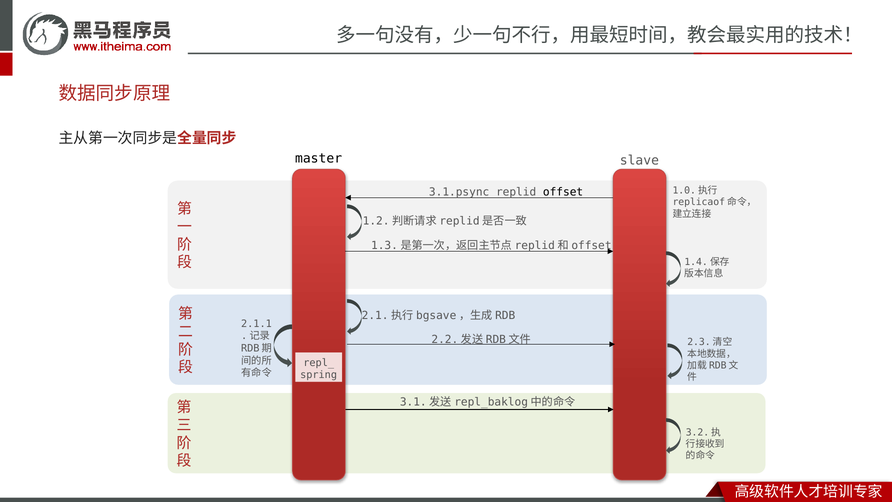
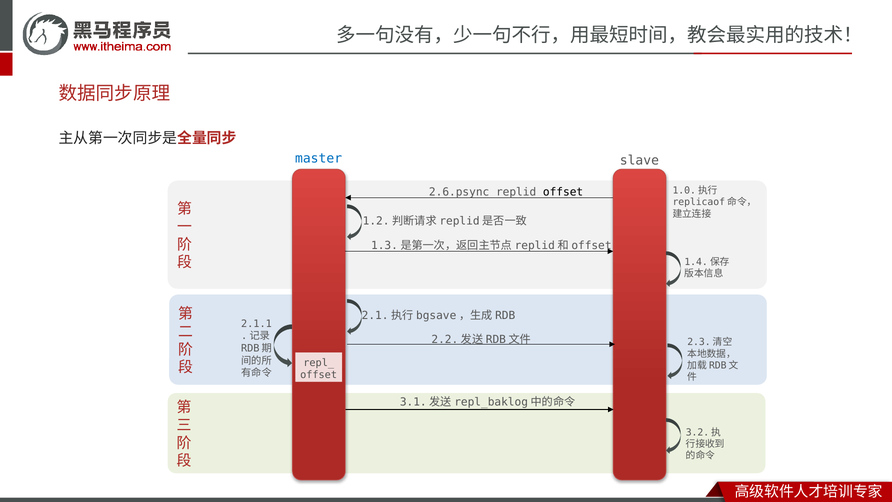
master colour: black -> blue
3.1.psync: 3.1.psync -> 2.6.psync
spring at (319, 375): spring -> offset
